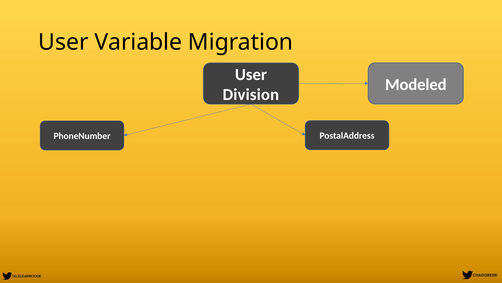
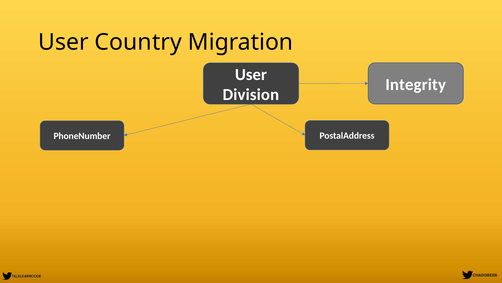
Variable: Variable -> Country
Modeled: Modeled -> Integrity
